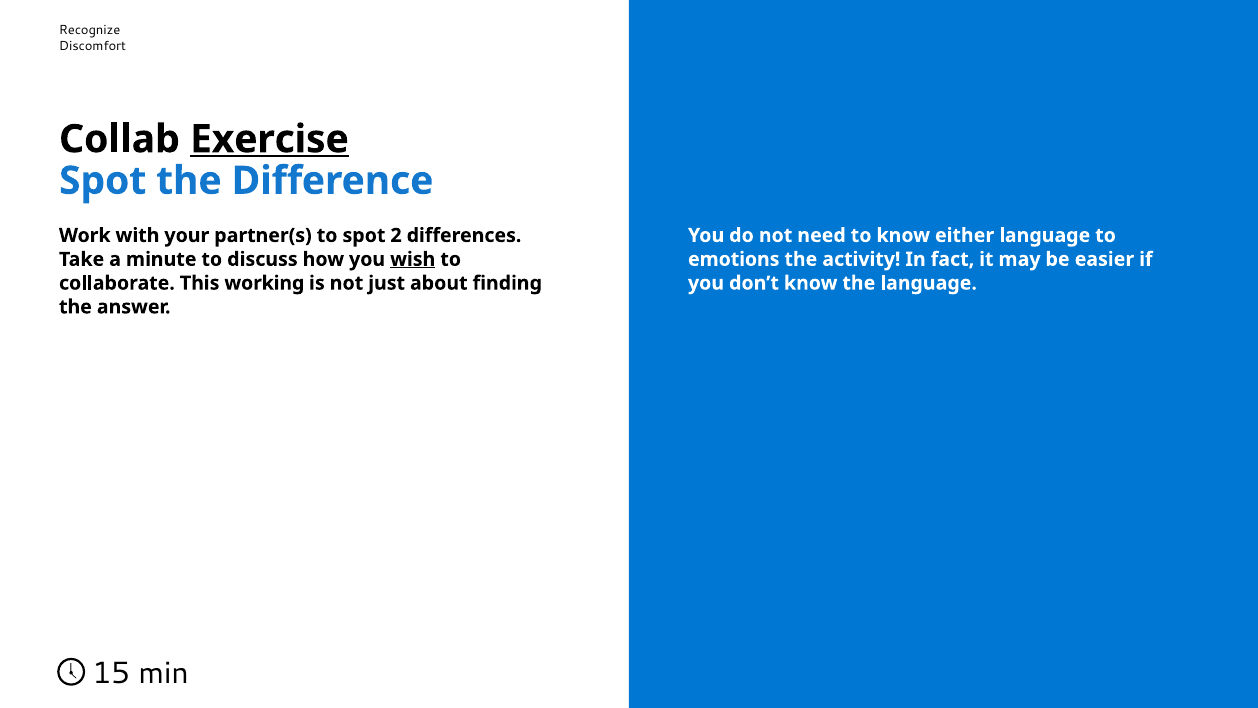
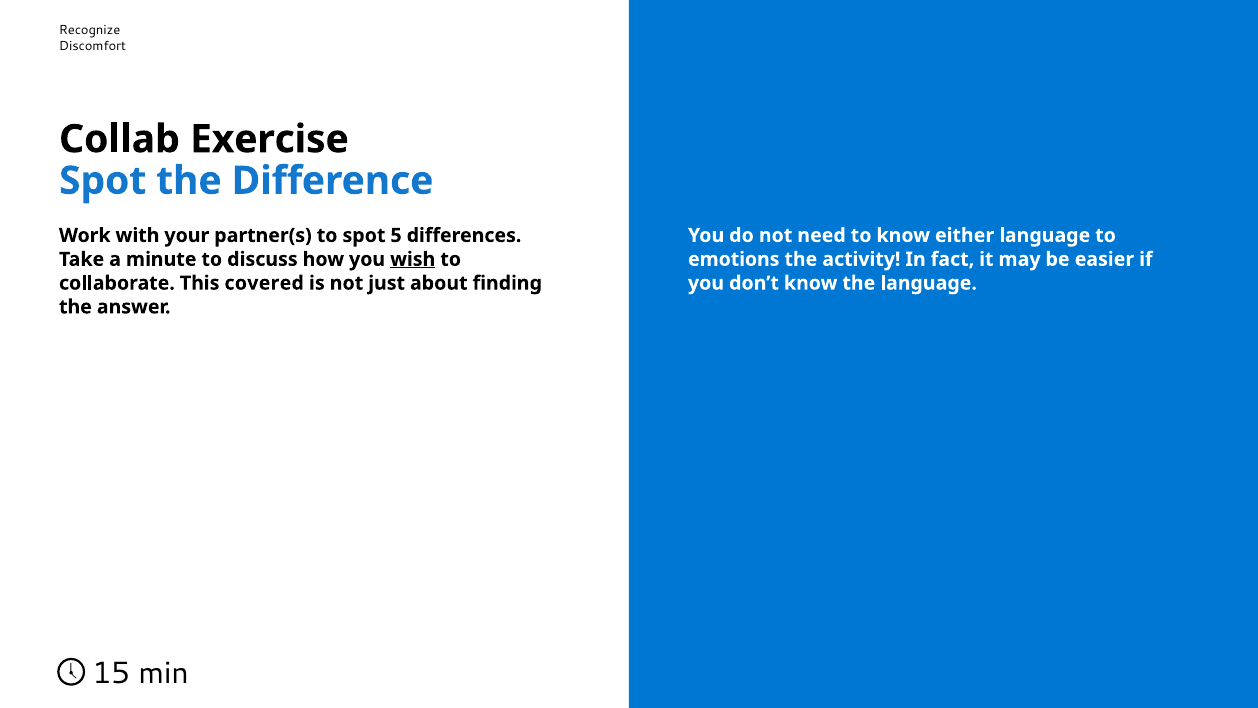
Exercise underline: present -> none
2: 2 -> 5
working: working -> covered
